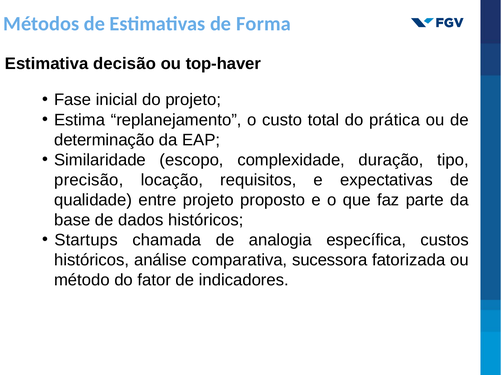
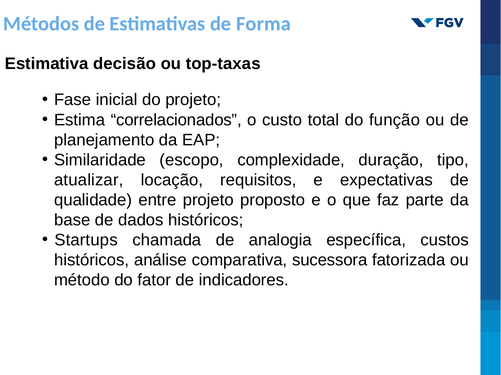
top-haver: top-haver -> top-taxas
replanejamento: replanejamento -> correlacionados
prática: prática -> função
determinação: determinação -> planejamento
precisão: precisão -> atualizar
